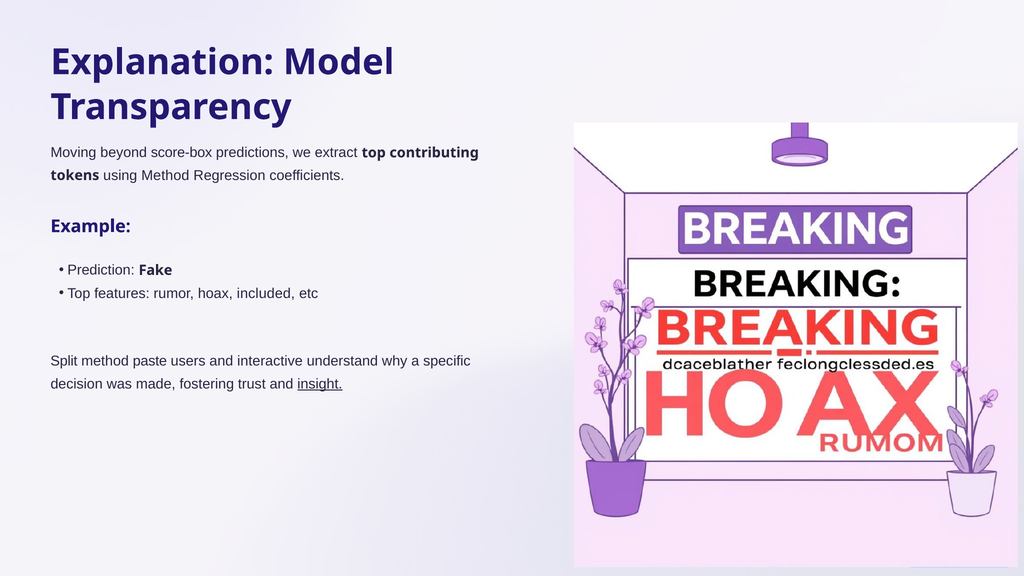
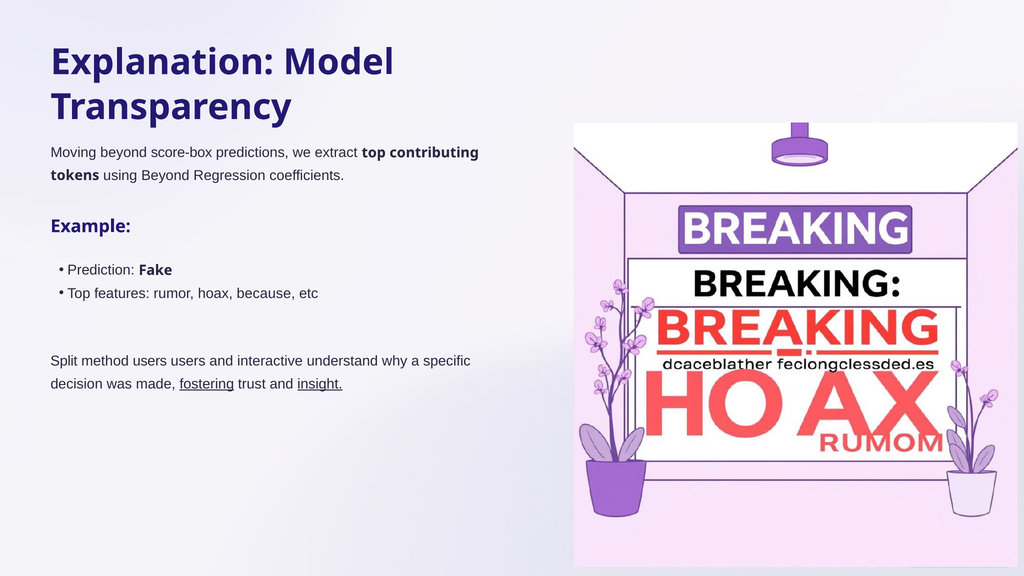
using Method: Method -> Beyond
included: included -> because
method paste: paste -> users
fostering underline: none -> present
